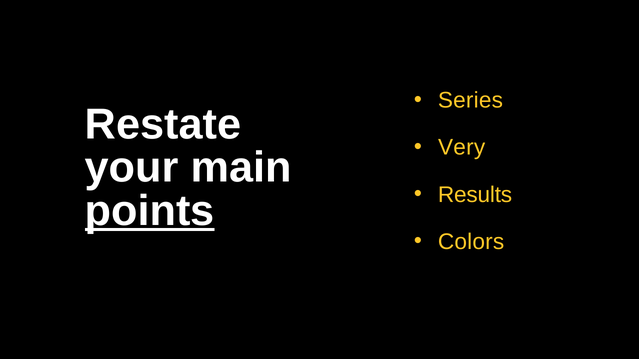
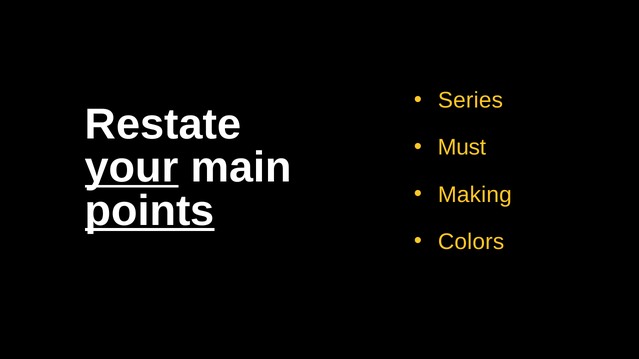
Very: Very -> Must
your underline: none -> present
Results: Results -> Making
